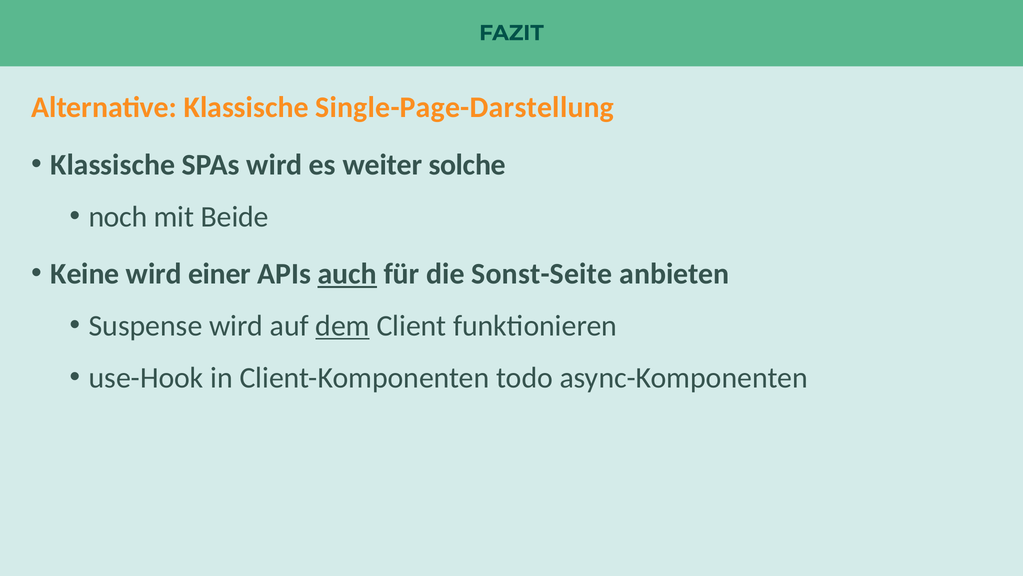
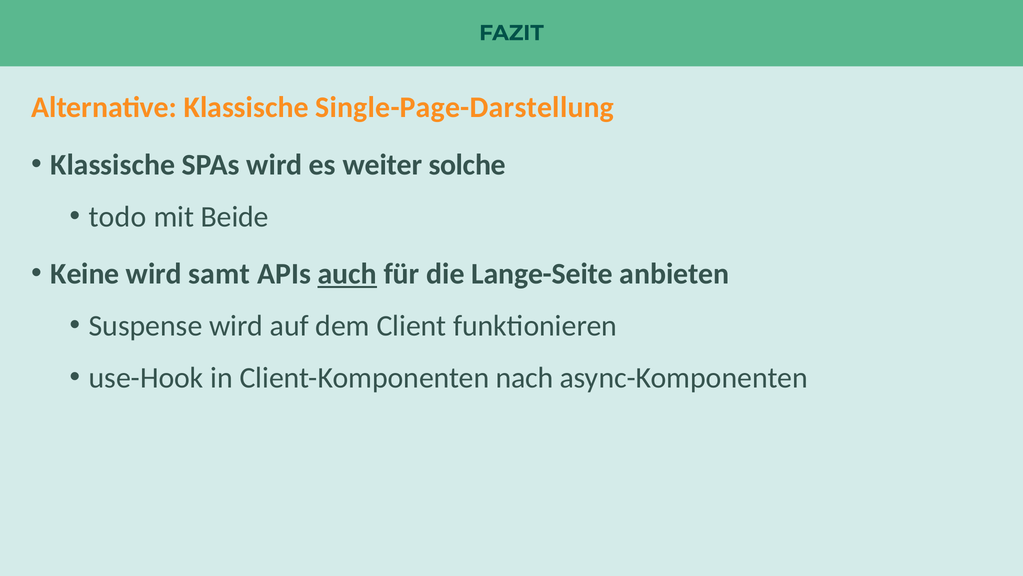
noch: noch -> todo
einer: einer -> samt
Sonst-Seite: Sonst-Seite -> Lange-Seite
dem underline: present -> none
todo: todo -> nach
